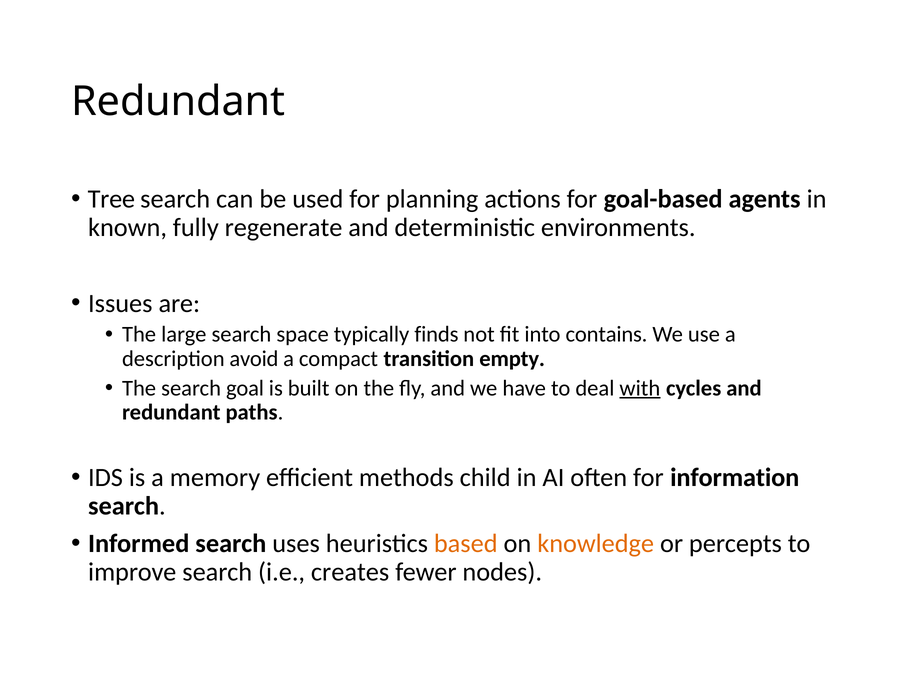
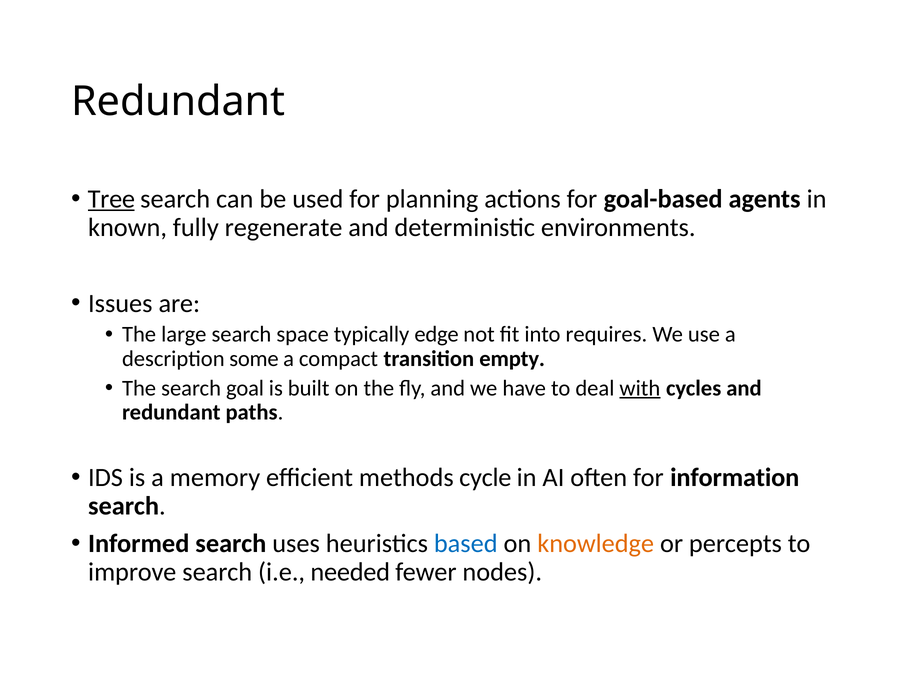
Tree underline: none -> present
finds: finds -> edge
contains: contains -> requires
avoid: avoid -> some
child: child -> cycle
based colour: orange -> blue
creates: creates -> needed
